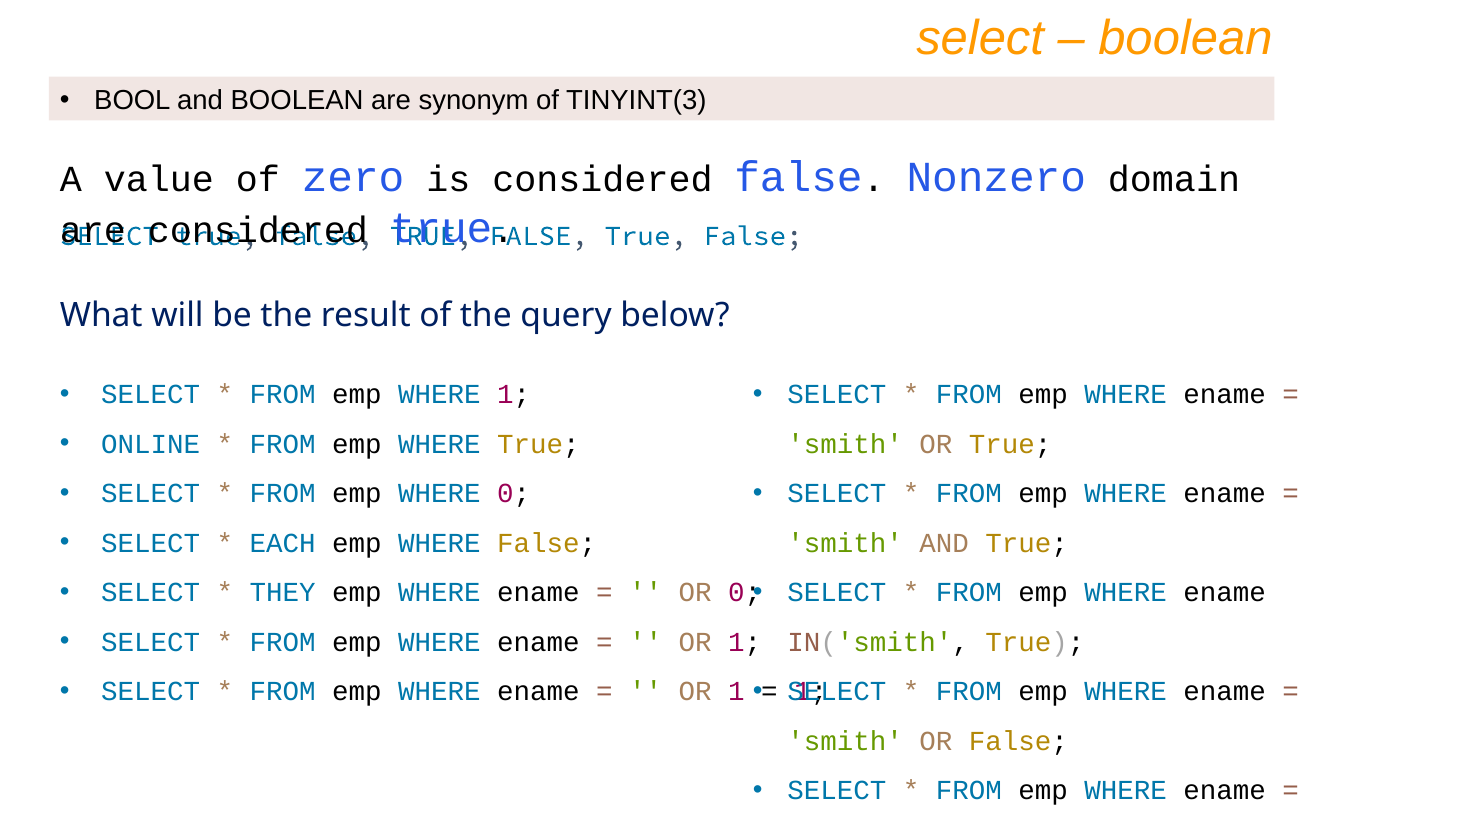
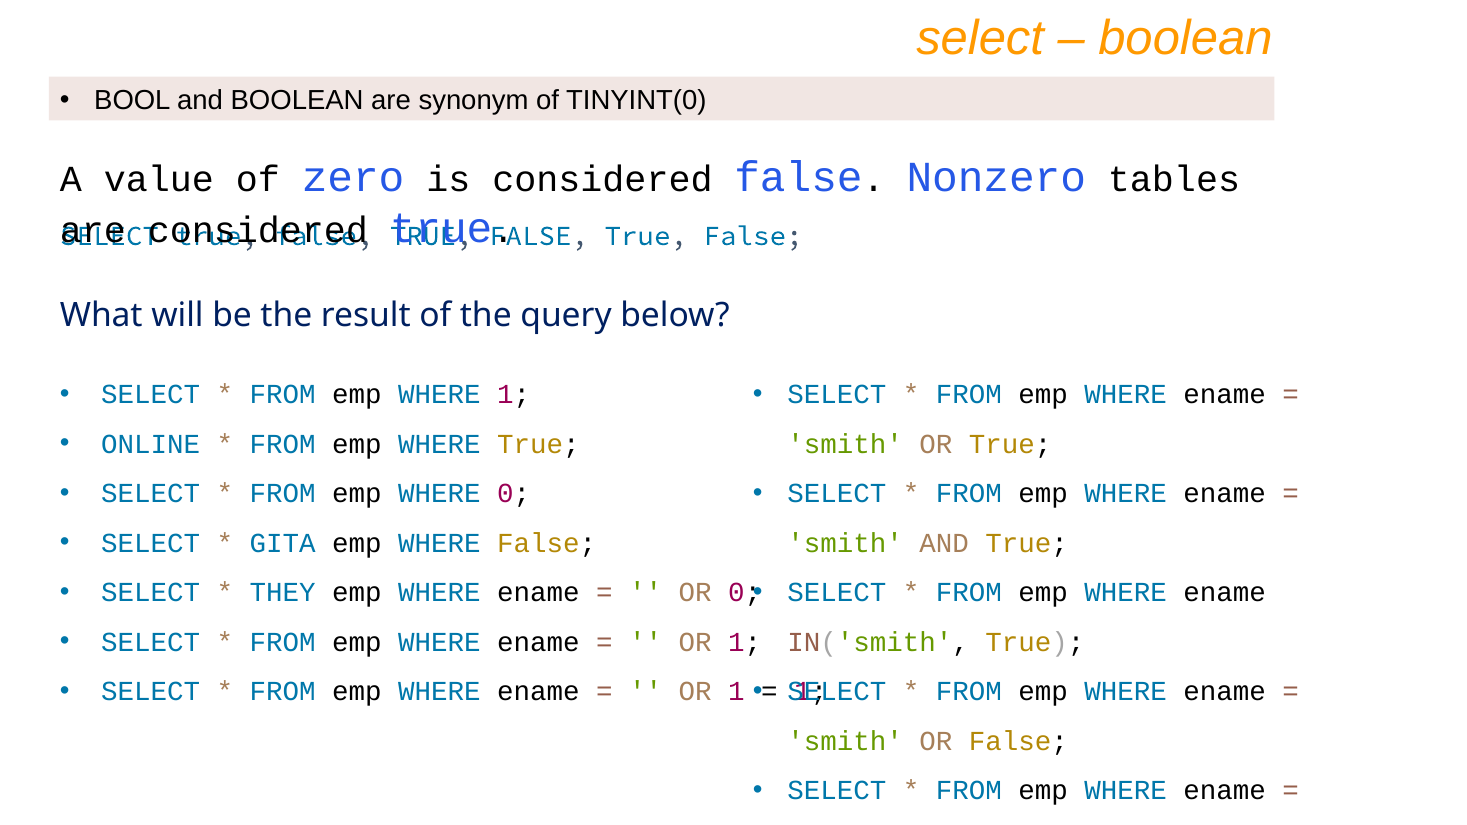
TINYINT(3: TINYINT(3 -> TINYINT(0
domain: domain -> tables
EACH: EACH -> GITA
